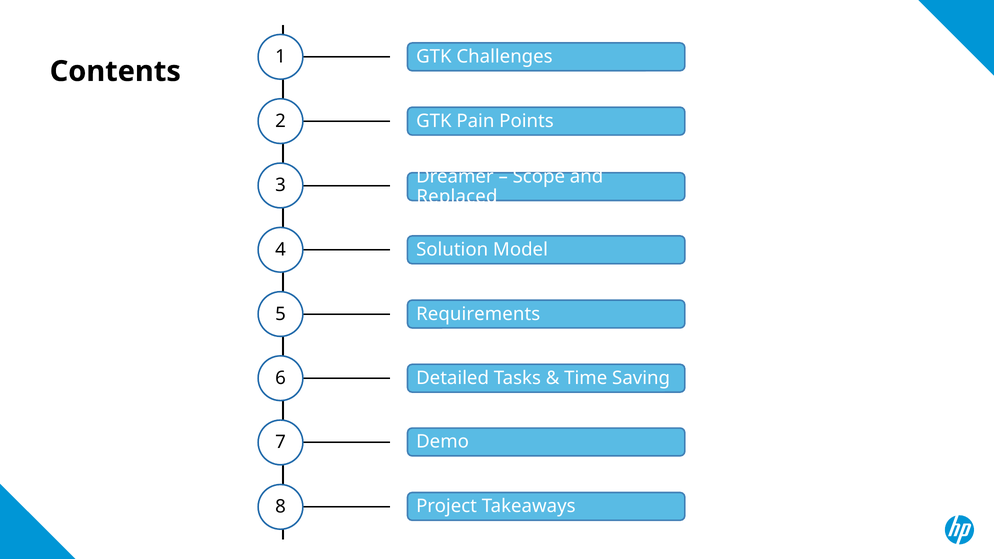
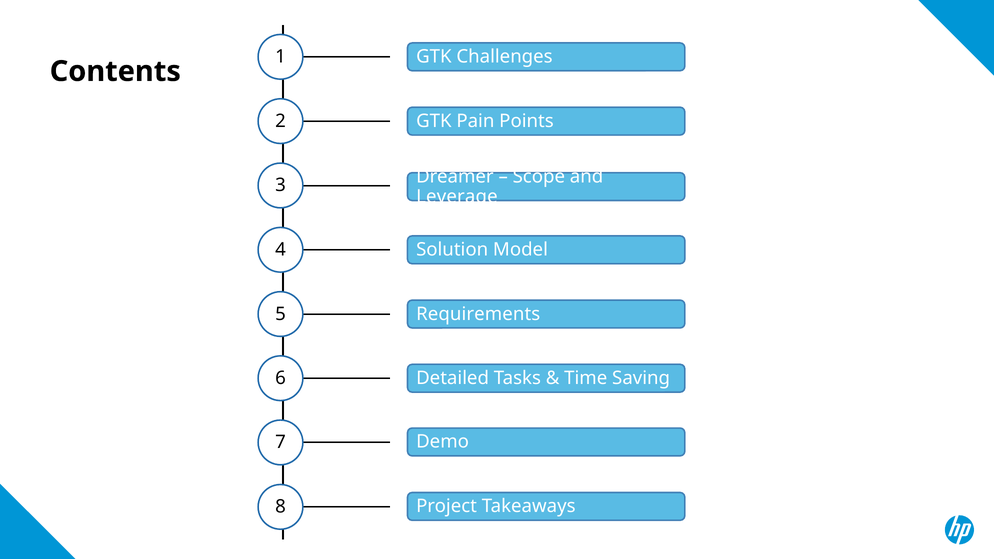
Replaced: Replaced -> Leverage
